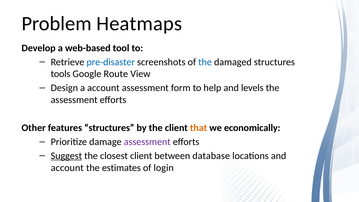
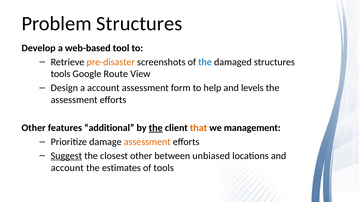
Problem Heatmaps: Heatmaps -> Structures
pre-disaster colour: blue -> orange
features structures: structures -> additional
the at (156, 128) underline: none -> present
economically: economically -> management
assessment at (147, 142) colour: purple -> orange
closest client: client -> other
database: database -> unbiased
of login: login -> tools
